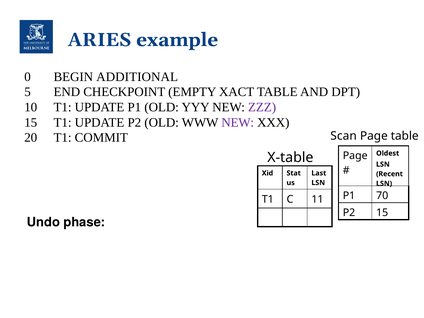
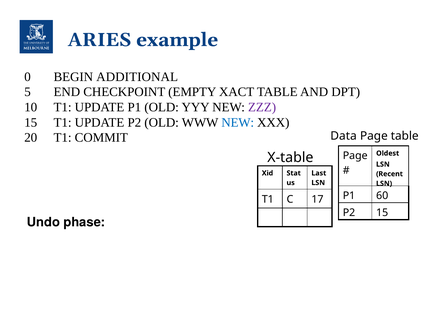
NEW at (238, 122) colour: purple -> blue
Scan: Scan -> Data
70: 70 -> 60
11: 11 -> 17
